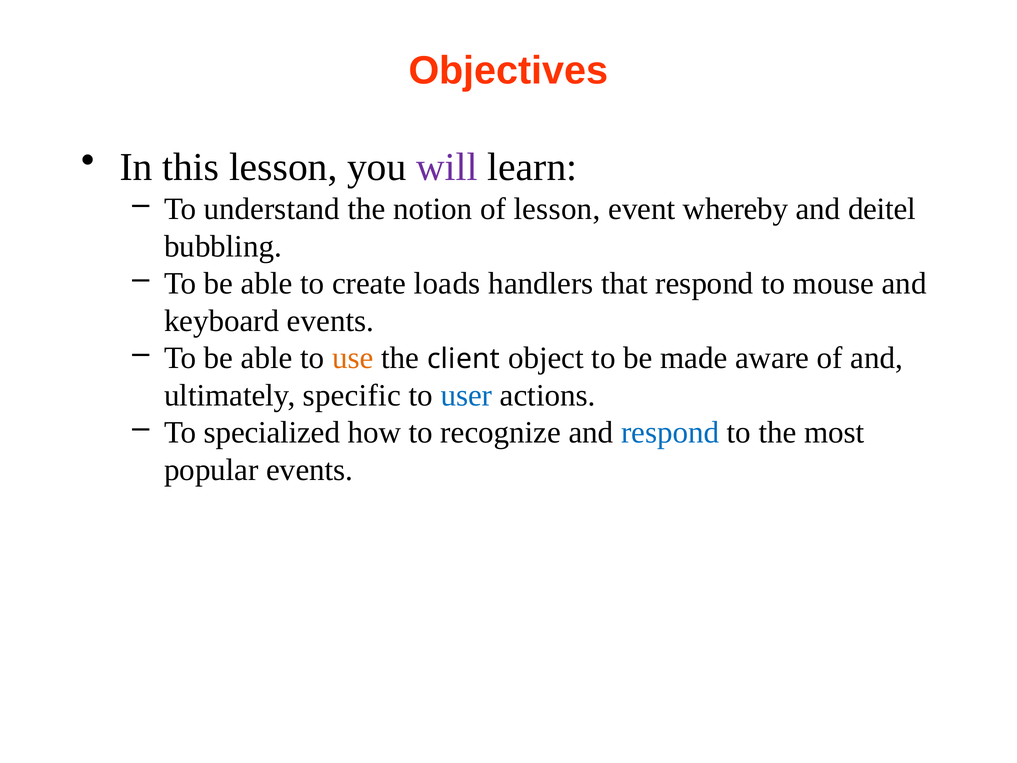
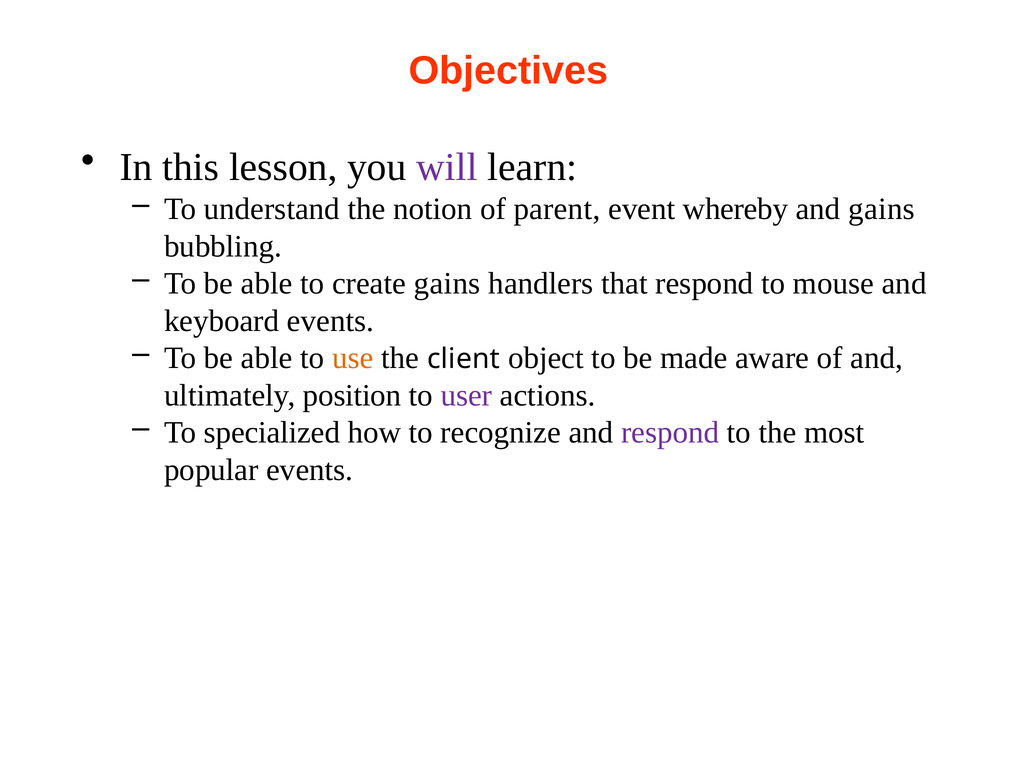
of lesson: lesson -> parent
and deitel: deitel -> gains
create loads: loads -> gains
specific: specific -> position
user colour: blue -> purple
respond at (670, 433) colour: blue -> purple
